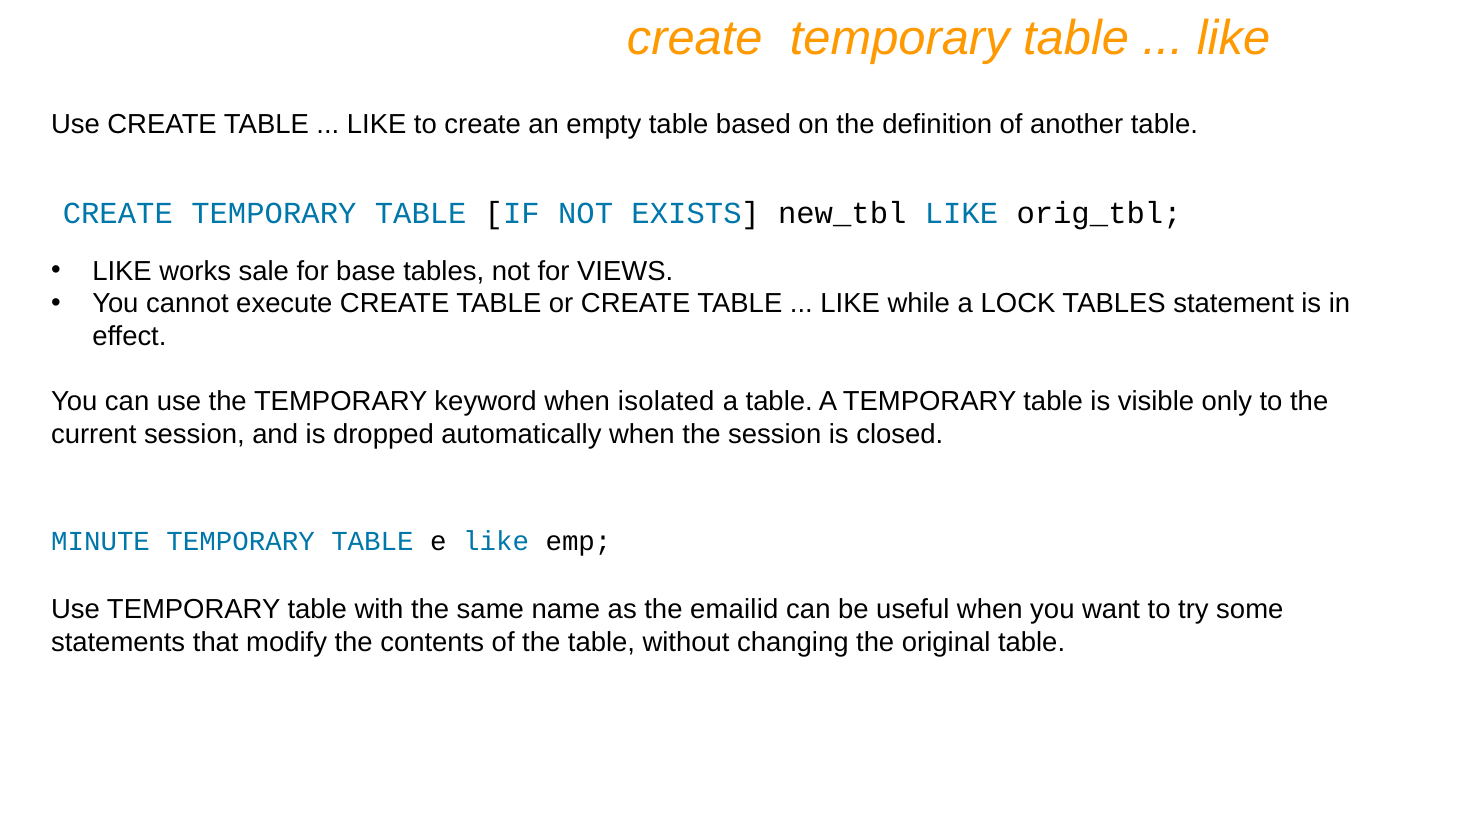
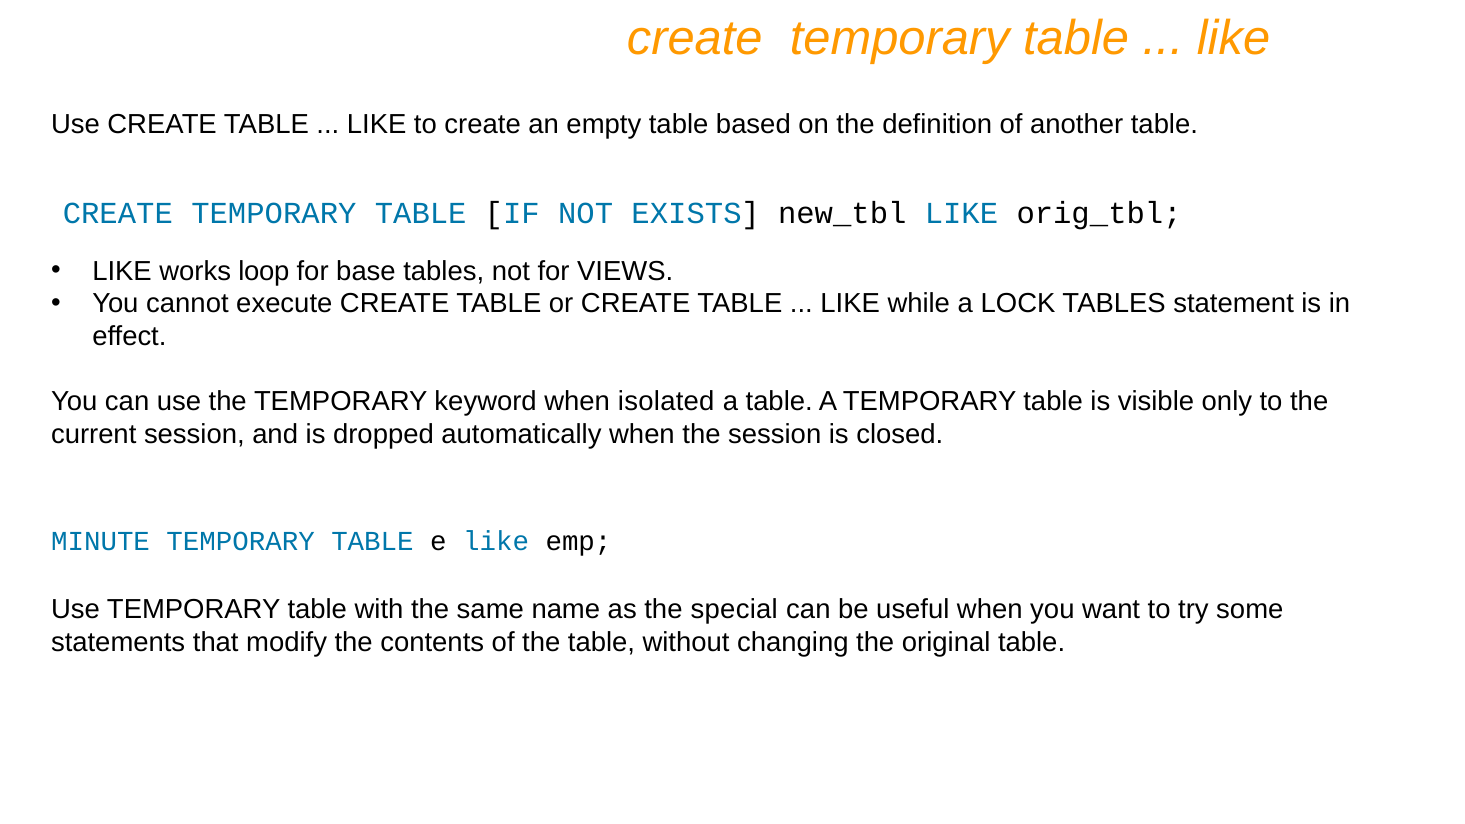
sale: sale -> loop
emailid: emailid -> special
